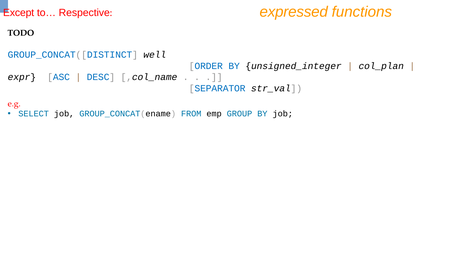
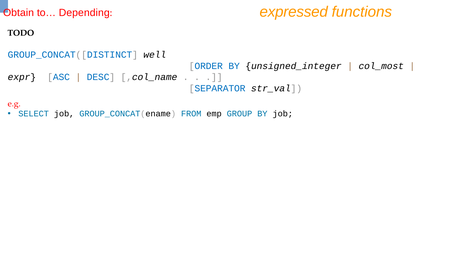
Except: Except -> Obtain
Respective: Respective -> Depending
col_plan: col_plan -> col_most
